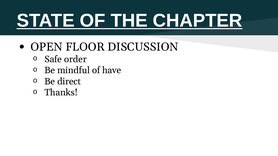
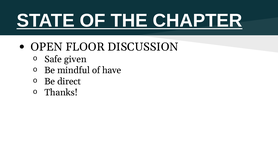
order: order -> given
